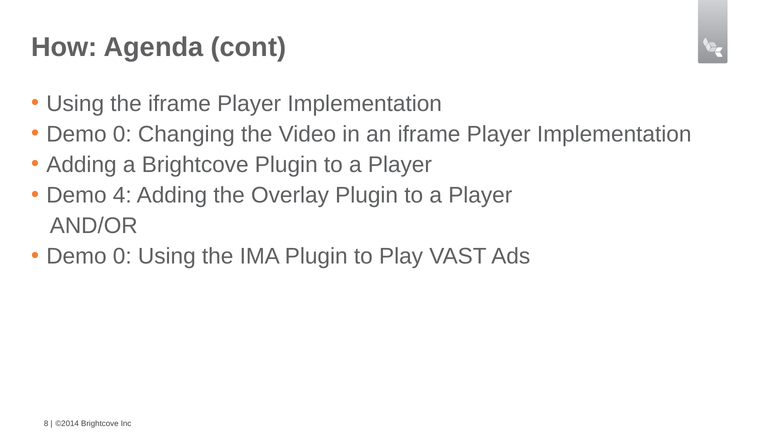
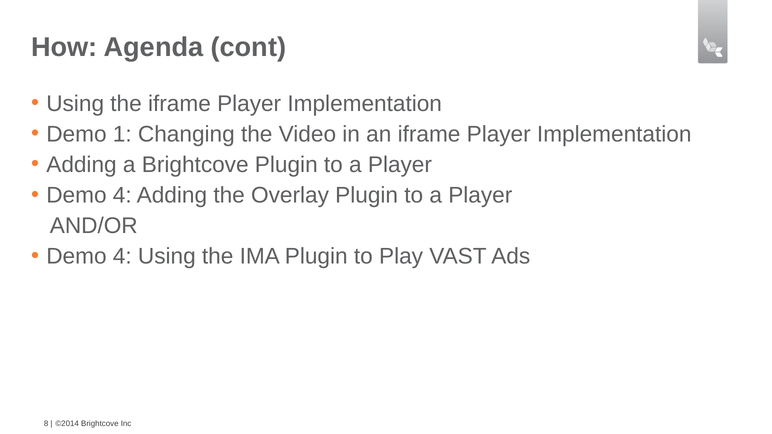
0 at (122, 134): 0 -> 1
0 at (122, 257): 0 -> 4
